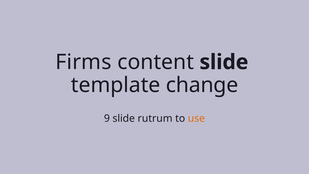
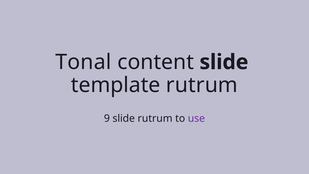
Firms: Firms -> Tonal
template change: change -> rutrum
use colour: orange -> purple
